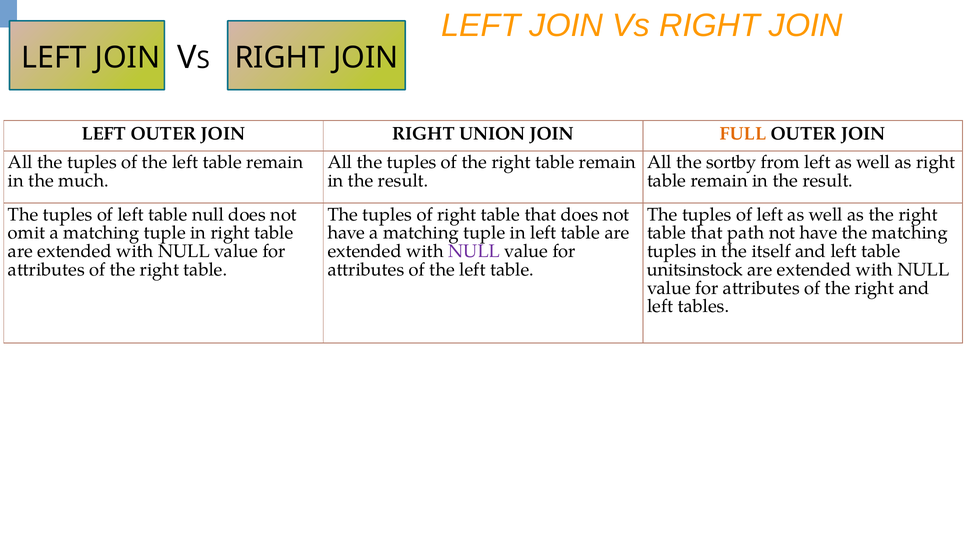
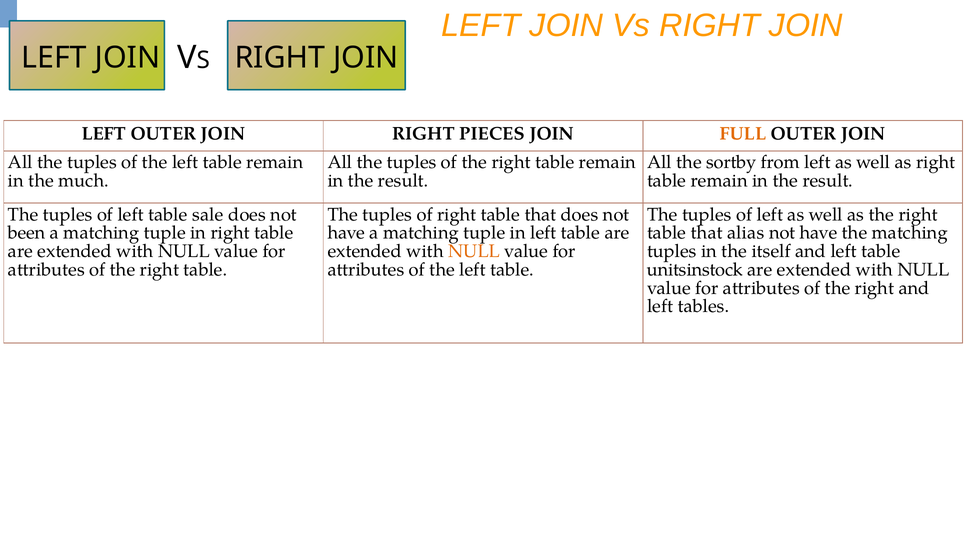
UNION: UNION -> PIECES
table null: null -> sale
omit: omit -> been
path: path -> alias
NULL at (474, 251) colour: purple -> orange
